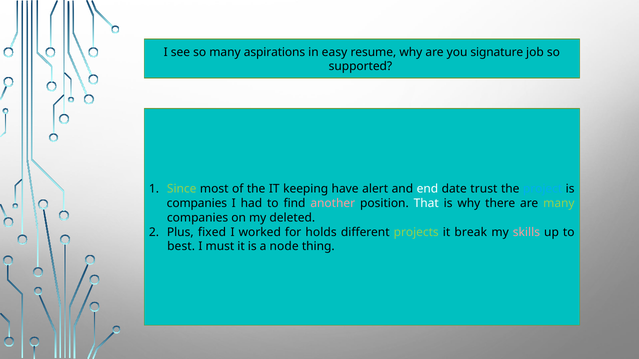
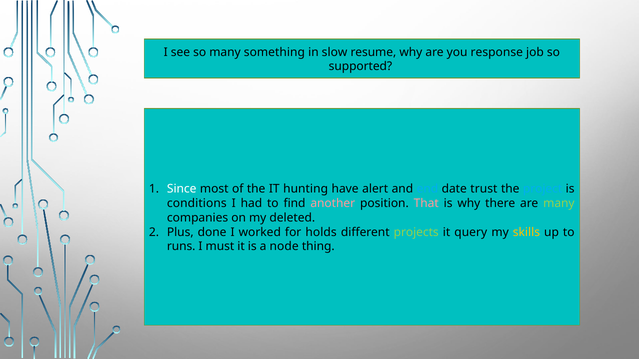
aspirations: aspirations -> something
easy: easy -> slow
signature: signature -> response
Since colour: light green -> white
keeping: keeping -> hunting
end colour: white -> light blue
companies at (197, 204): companies -> conditions
That colour: white -> pink
fixed: fixed -> done
break: break -> query
skills colour: pink -> yellow
best: best -> runs
